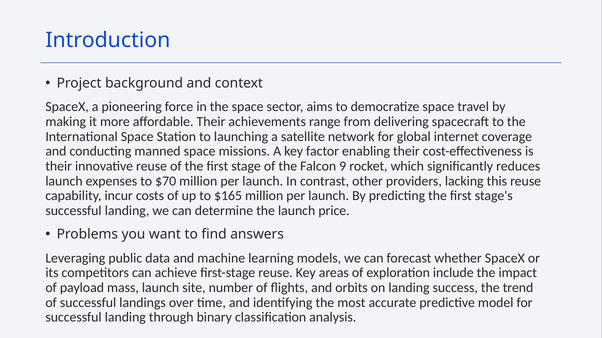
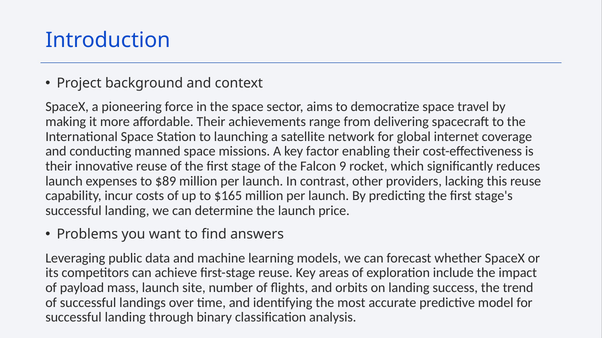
$70: $70 -> $89
